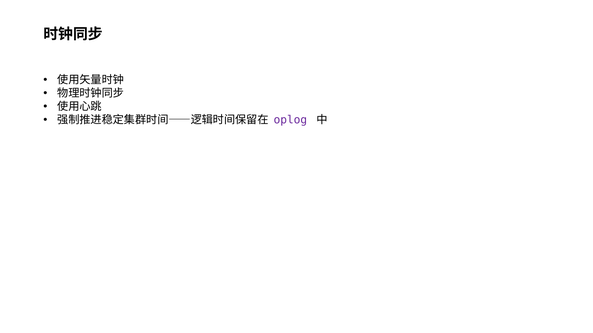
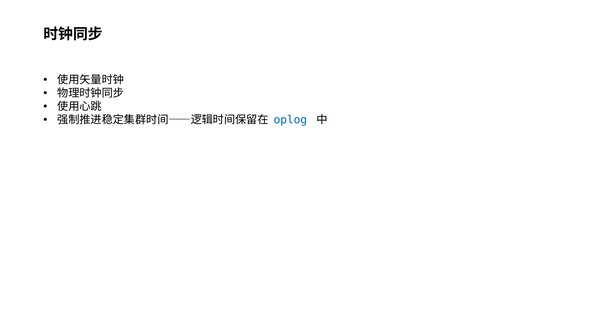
oplog colour: purple -> blue
